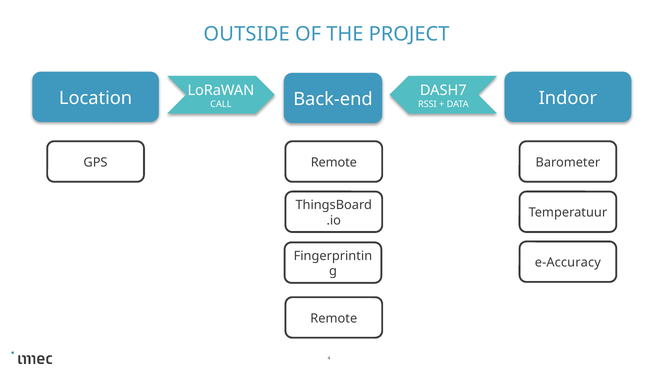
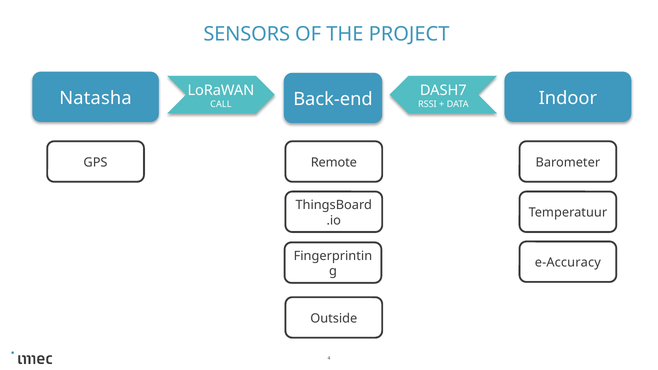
OUTSIDE: OUTSIDE -> SENSORS
Location: Location -> Natasha
Remote at (334, 318): Remote -> Outside
